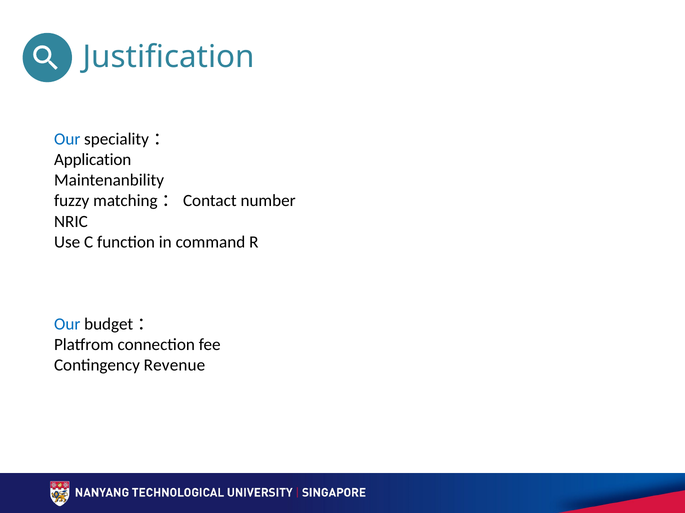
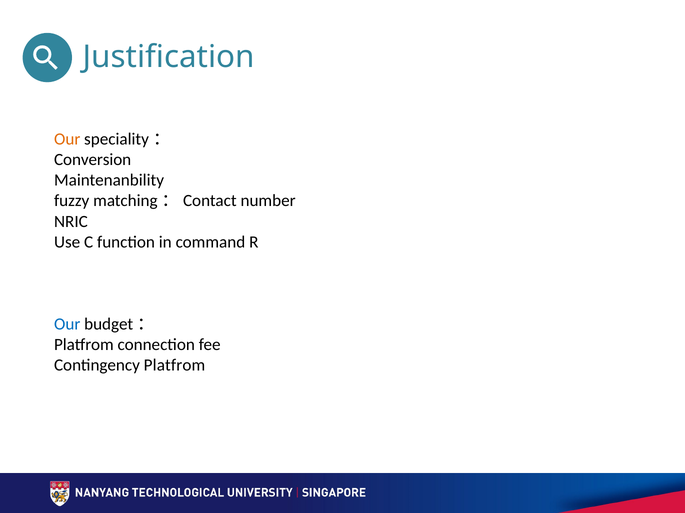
Our at (67, 139) colour: blue -> orange
Application: Application -> Conversion
Contingency Revenue: Revenue -> Platfrom
